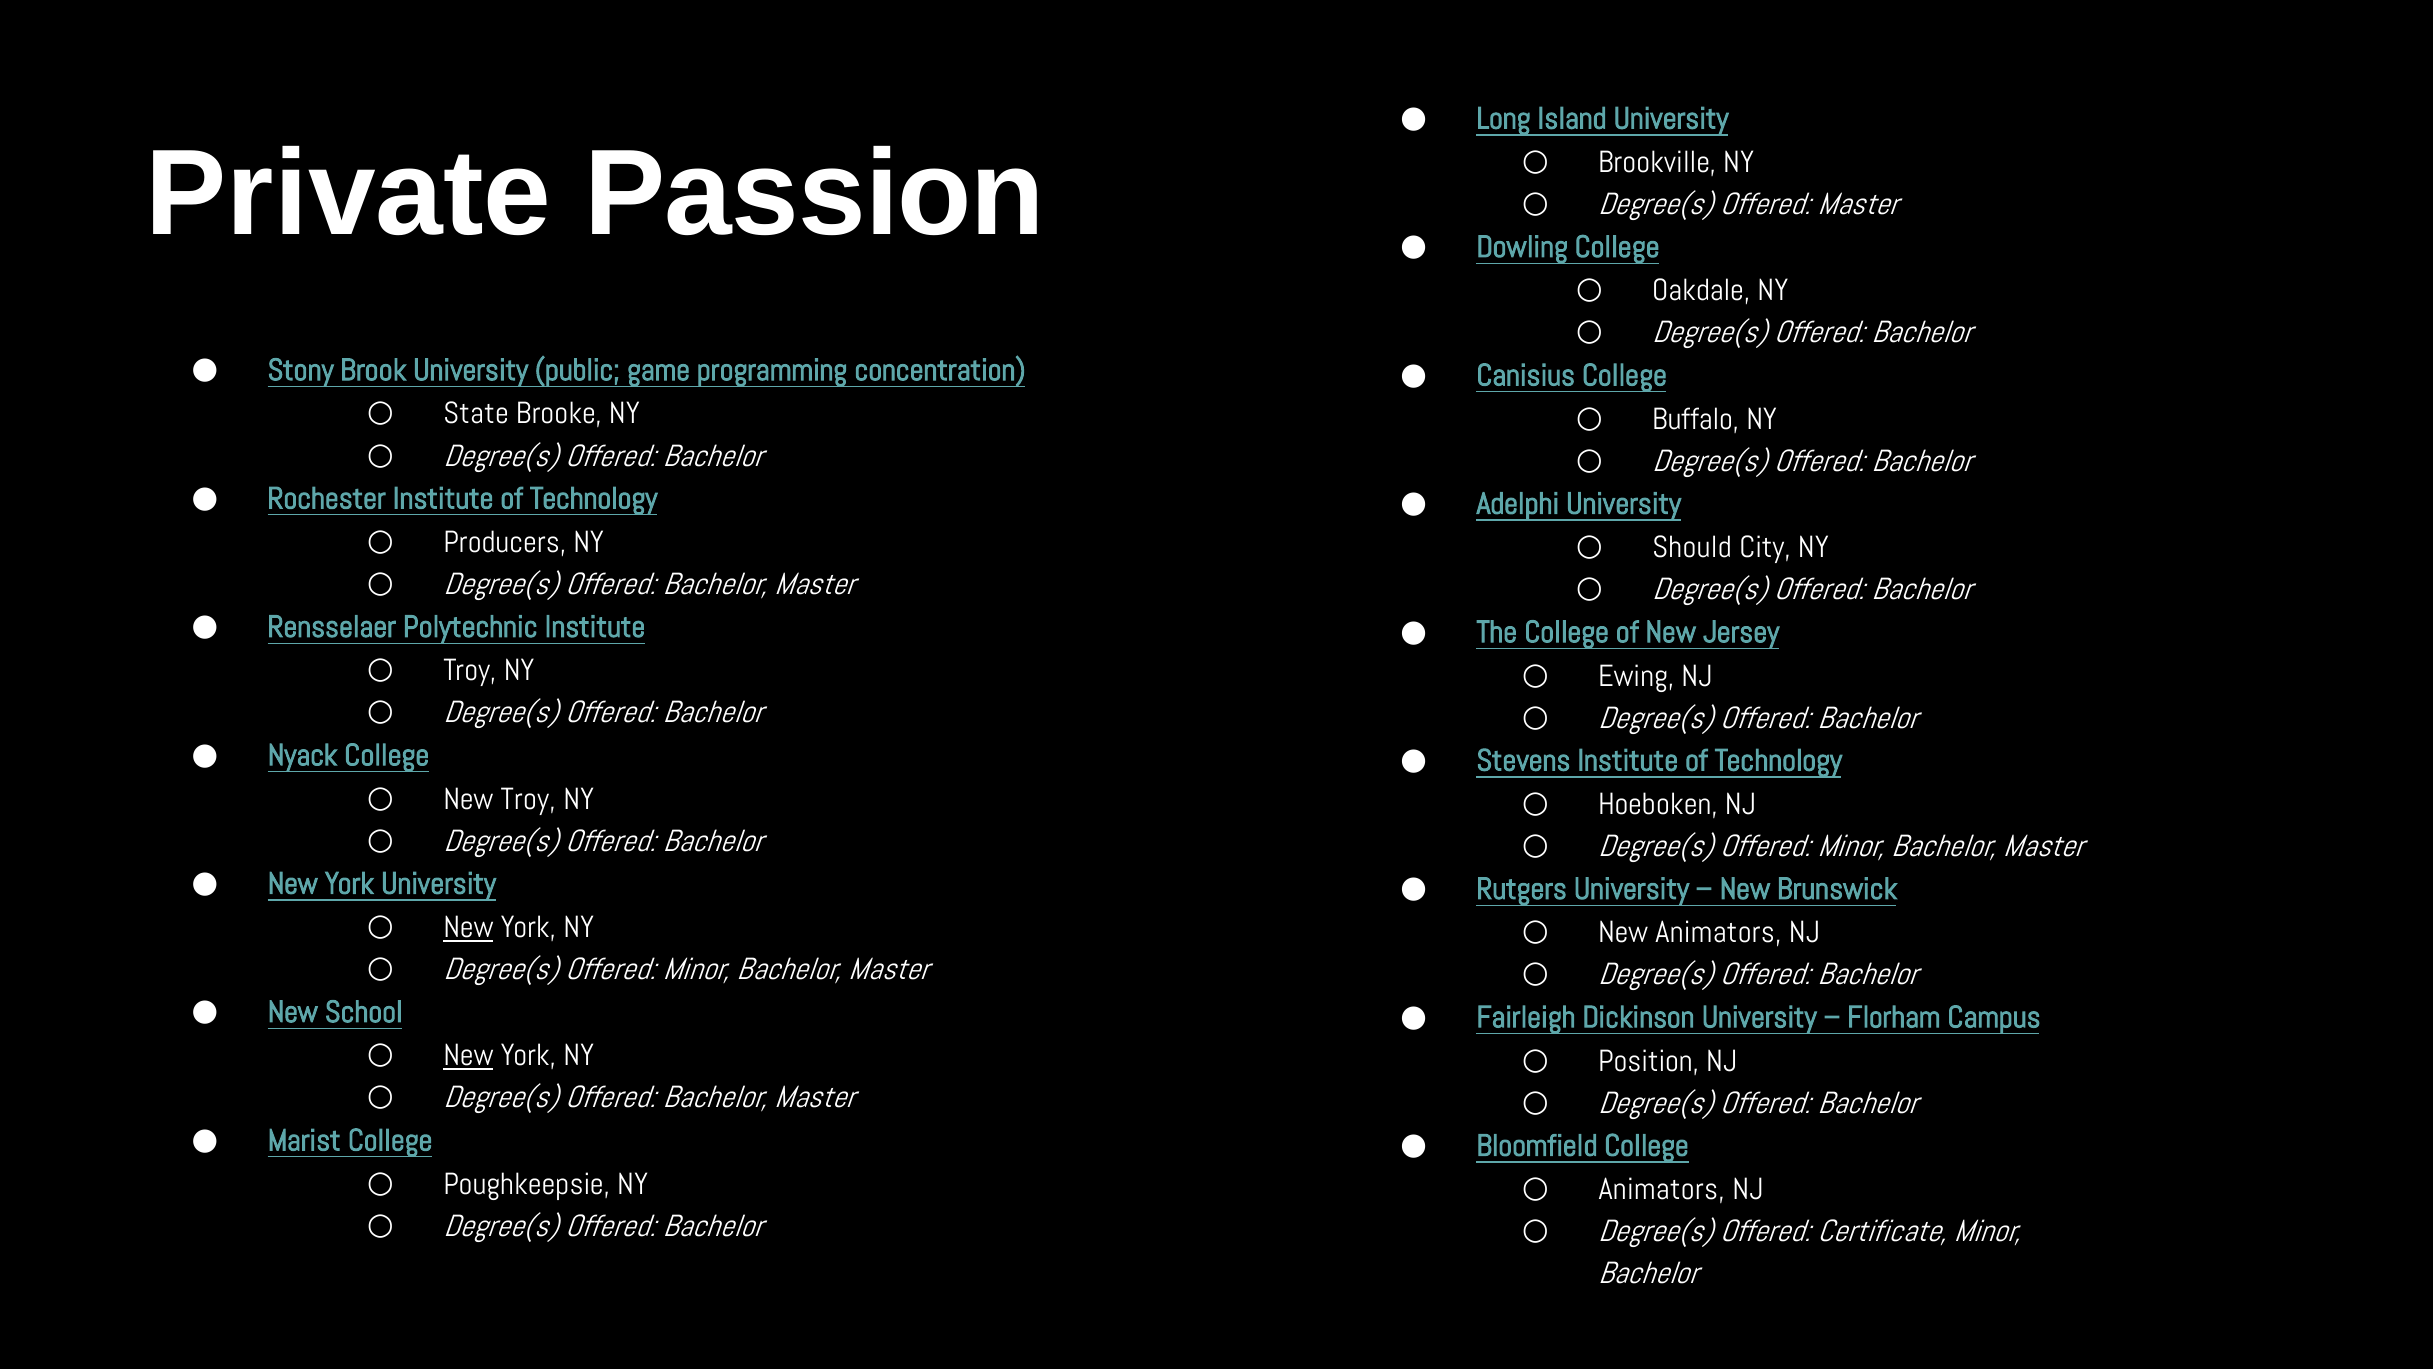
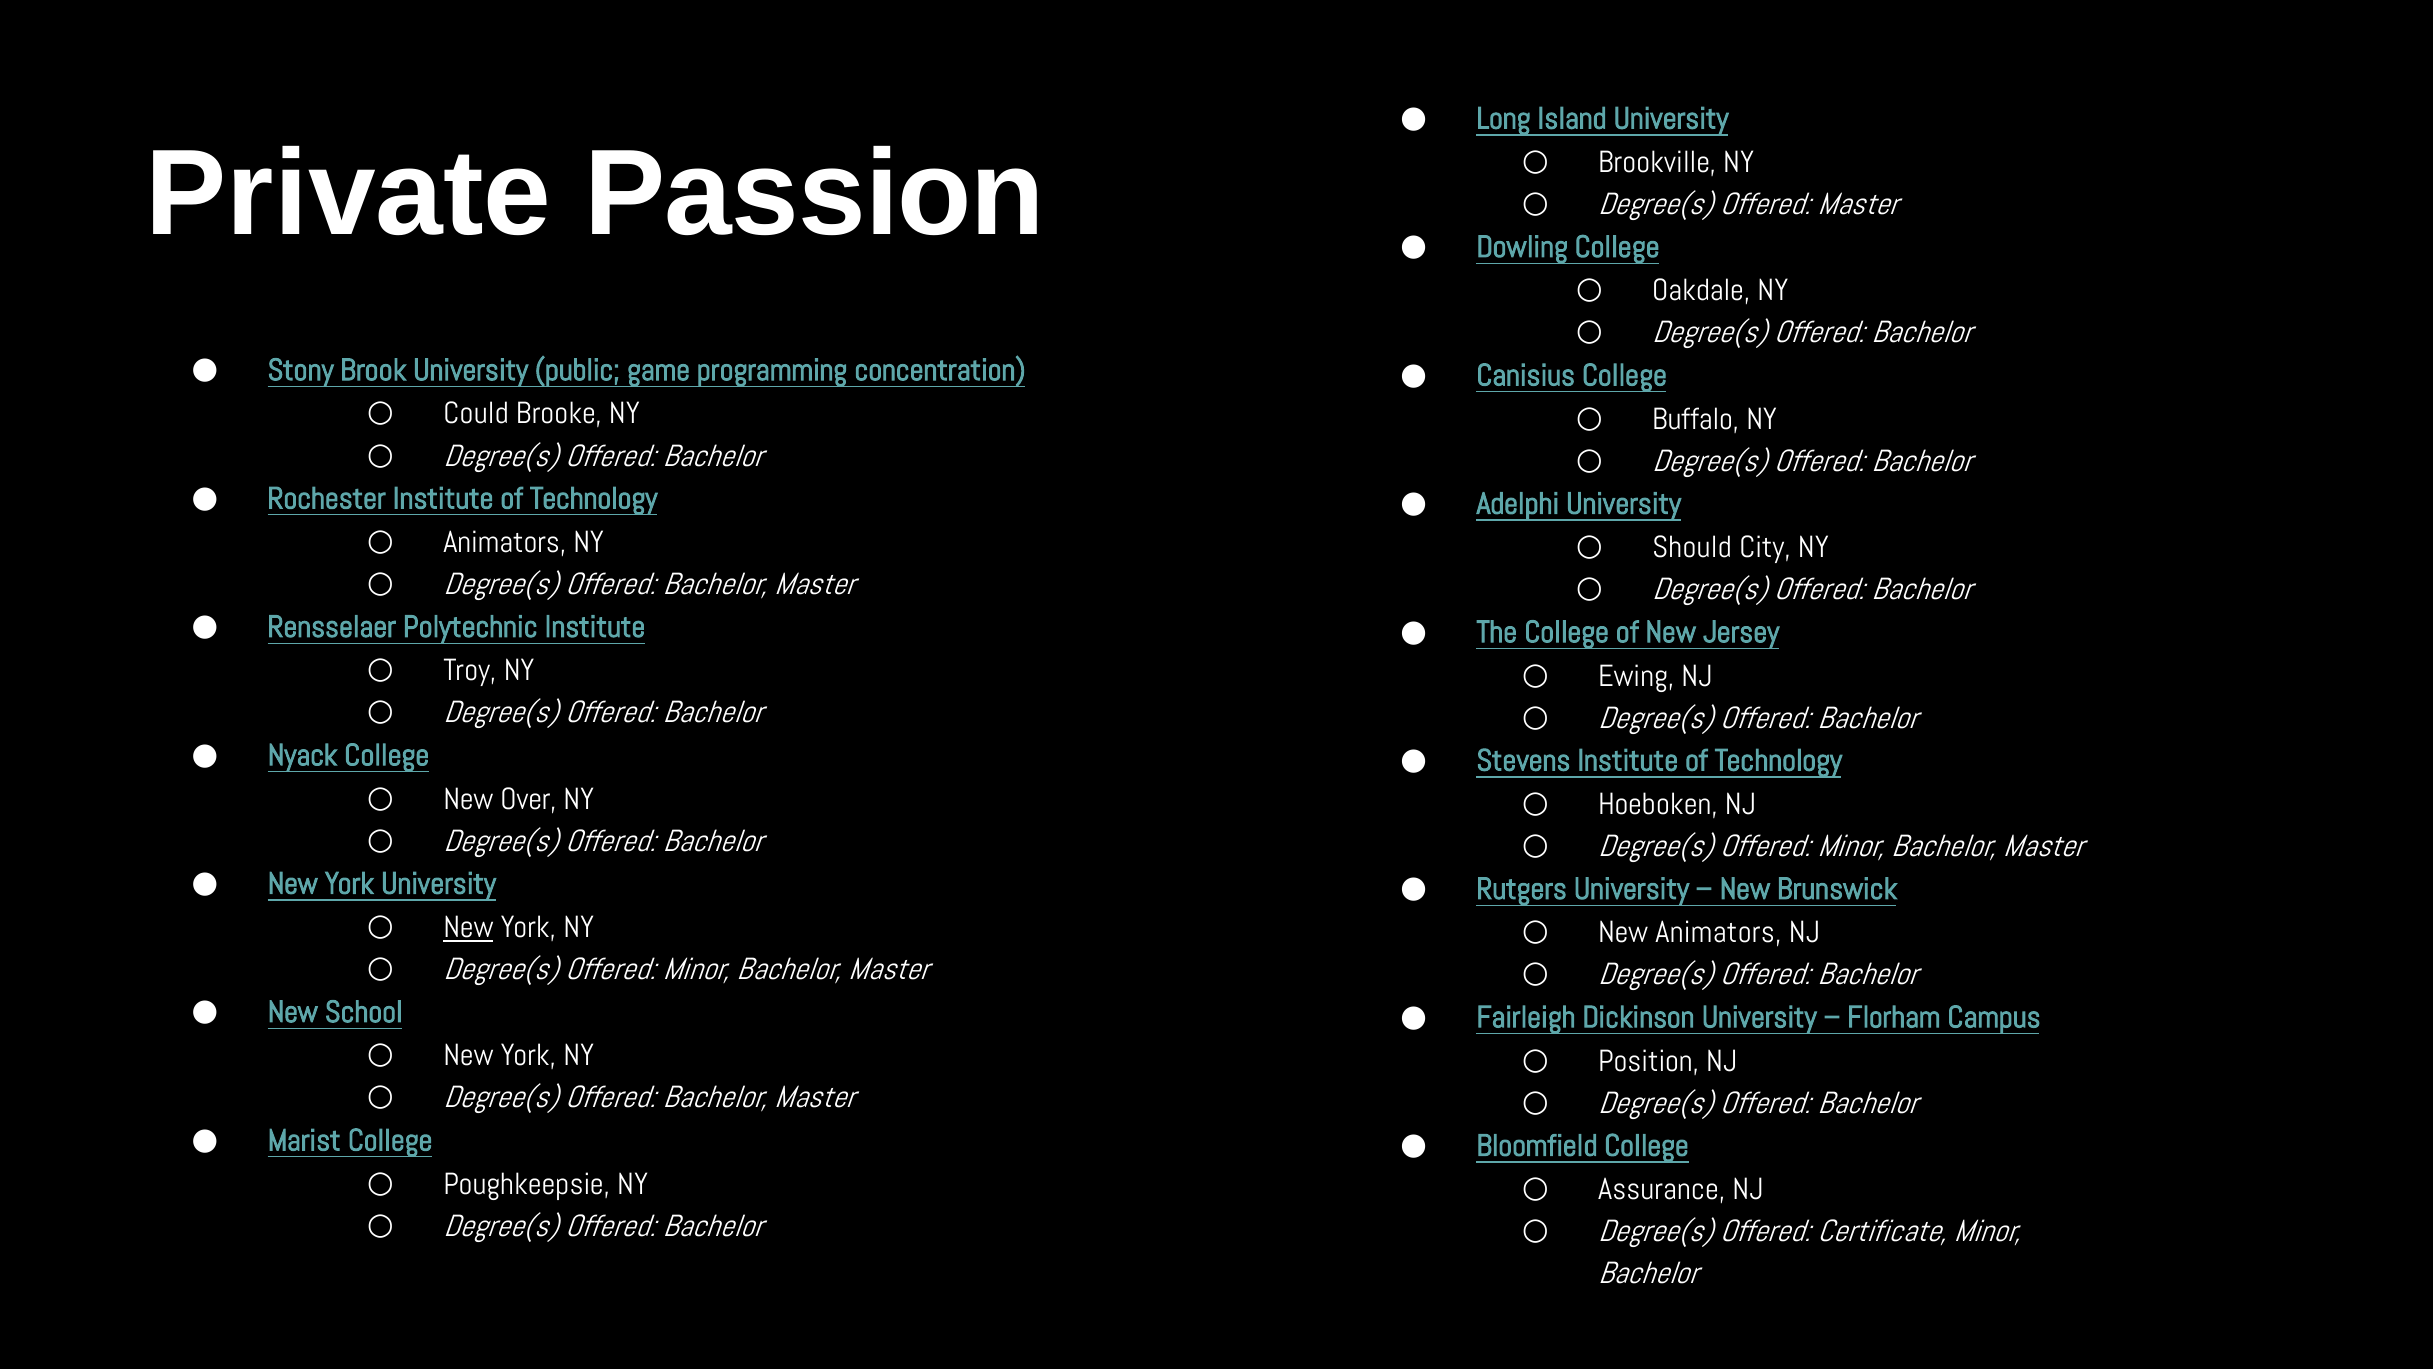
State: State -> Could
Producers at (505, 542): Producers -> Animators
New Troy: Troy -> Over
New at (468, 1056) underline: present -> none
Animators at (1662, 1189): Animators -> Assurance
